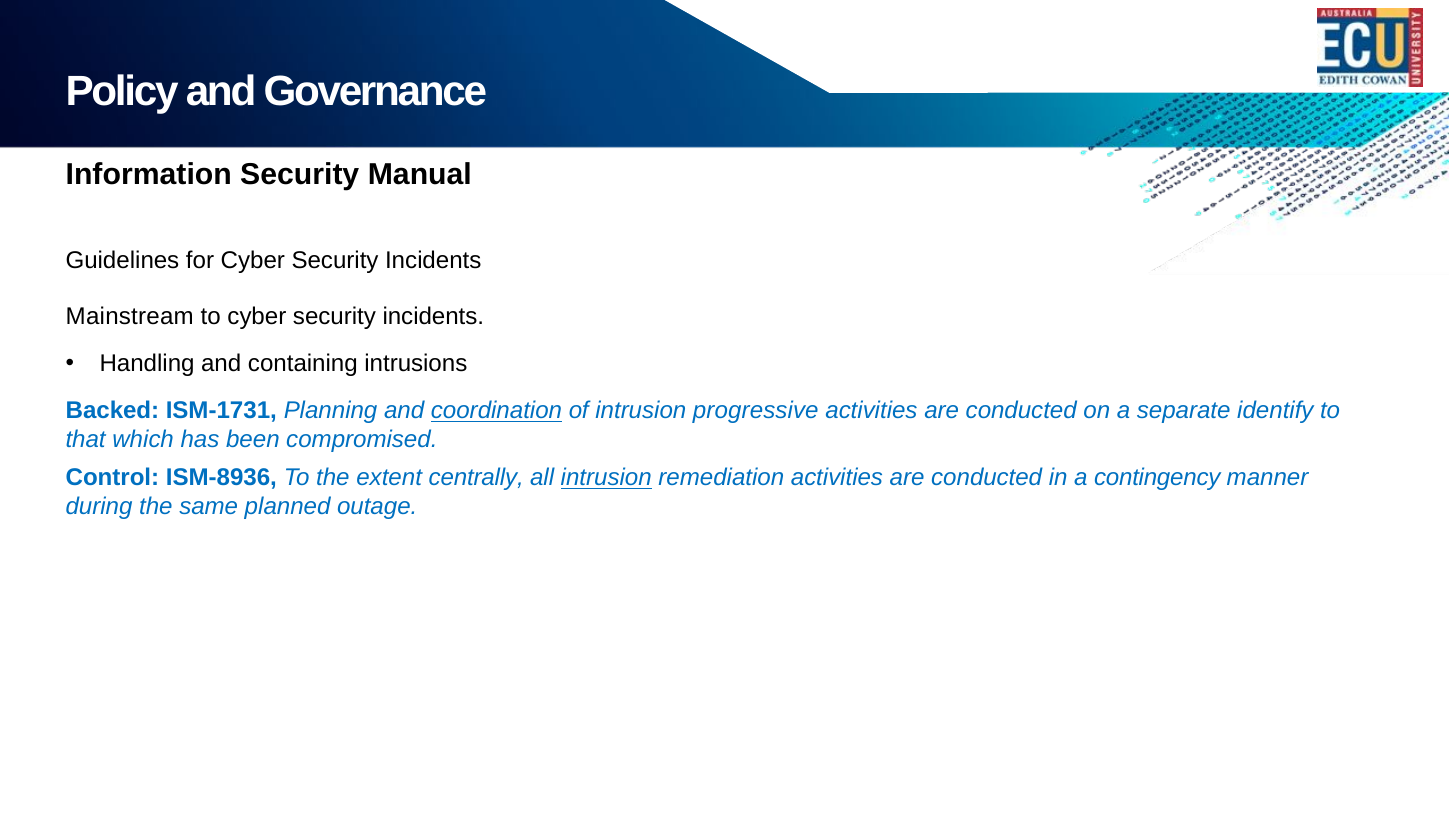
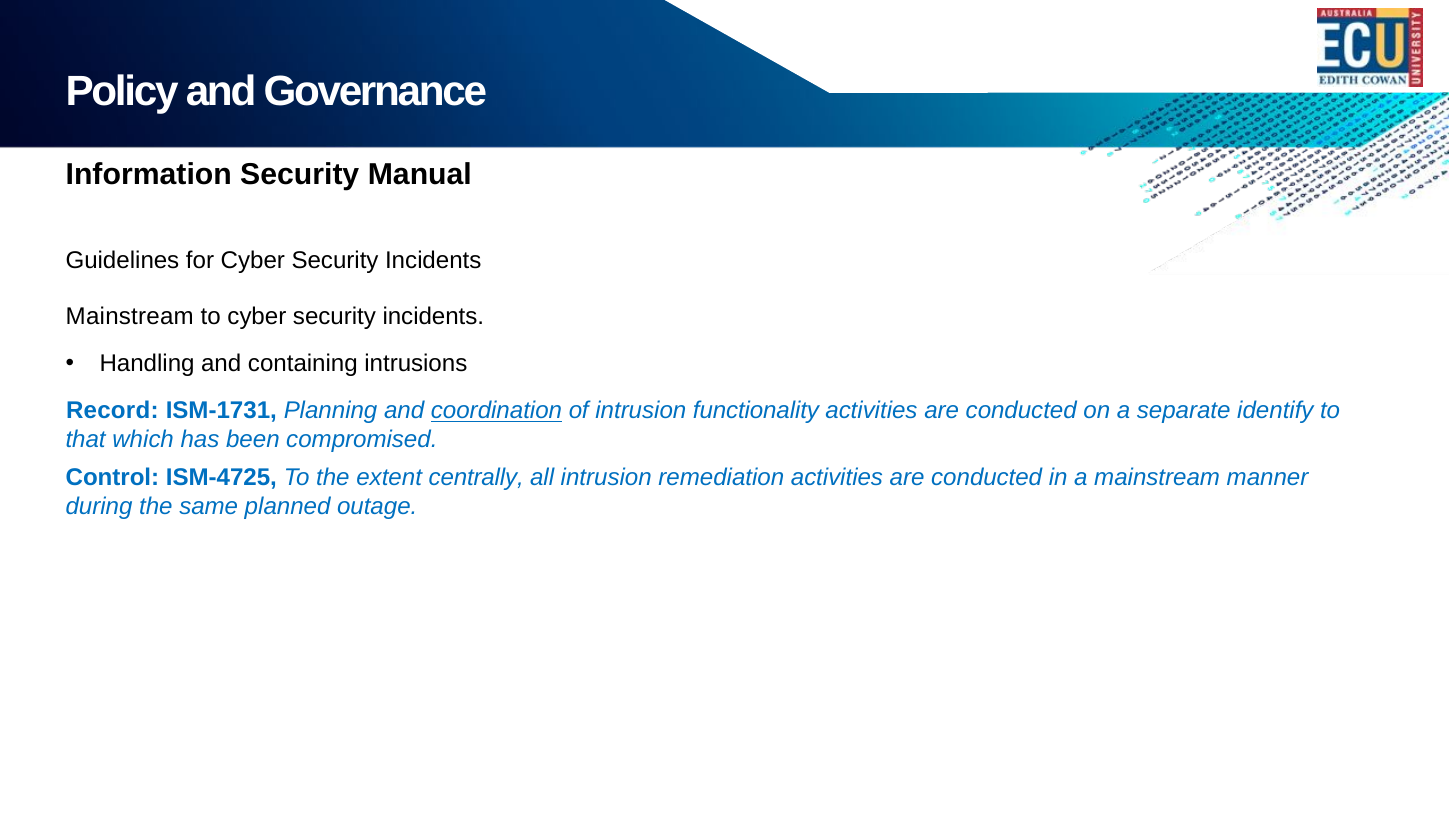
Backed: Backed -> Record
progressive: progressive -> functionality
ISM-8936: ISM-8936 -> ISM-4725
intrusion at (606, 478) underline: present -> none
a contingency: contingency -> mainstream
